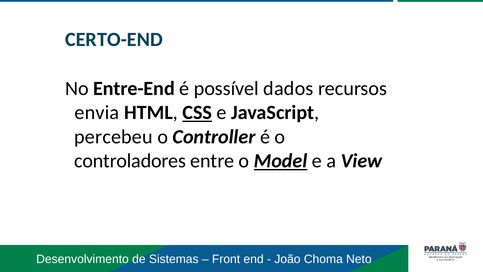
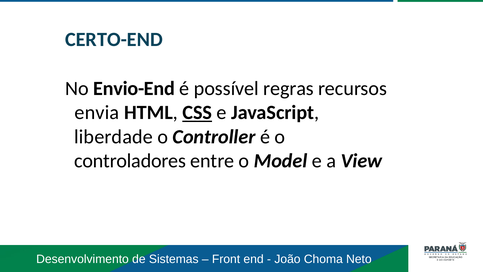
Entre-End: Entre-End -> Envio-End
dados: dados -> regras
percebeu: percebeu -> liberdade
Model underline: present -> none
